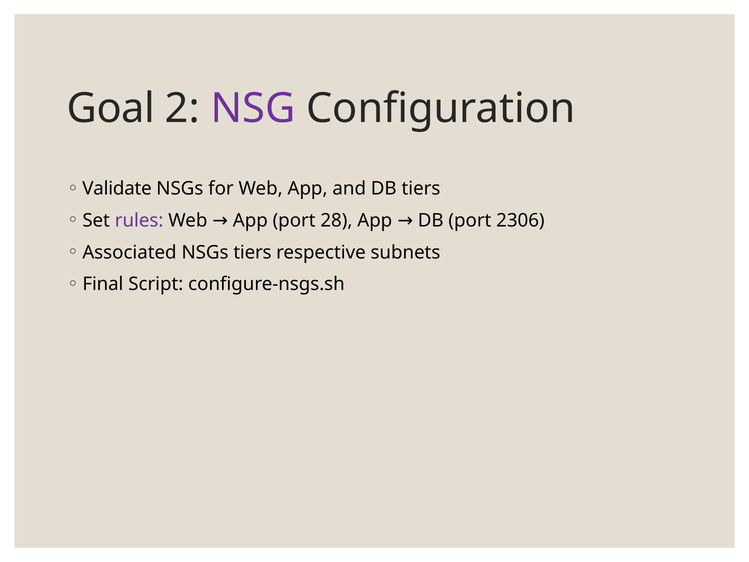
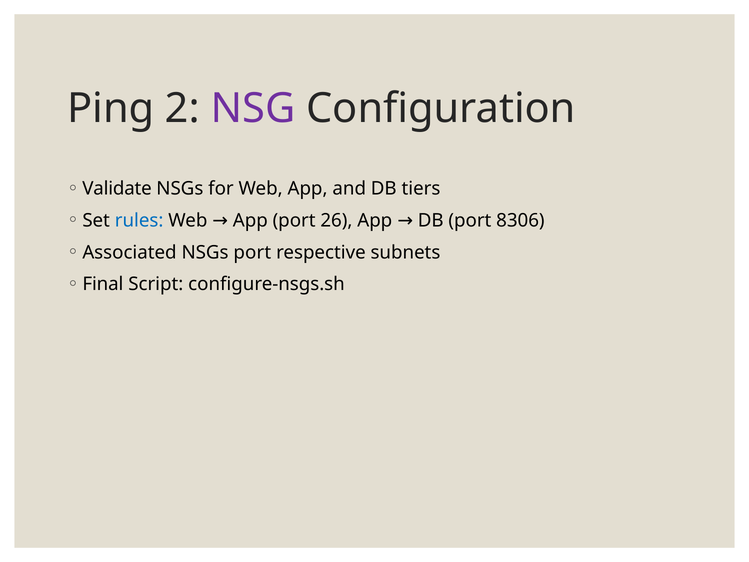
Goal: Goal -> Ping
rules colour: purple -> blue
28: 28 -> 26
2306: 2306 -> 8306
NSGs tiers: tiers -> port
